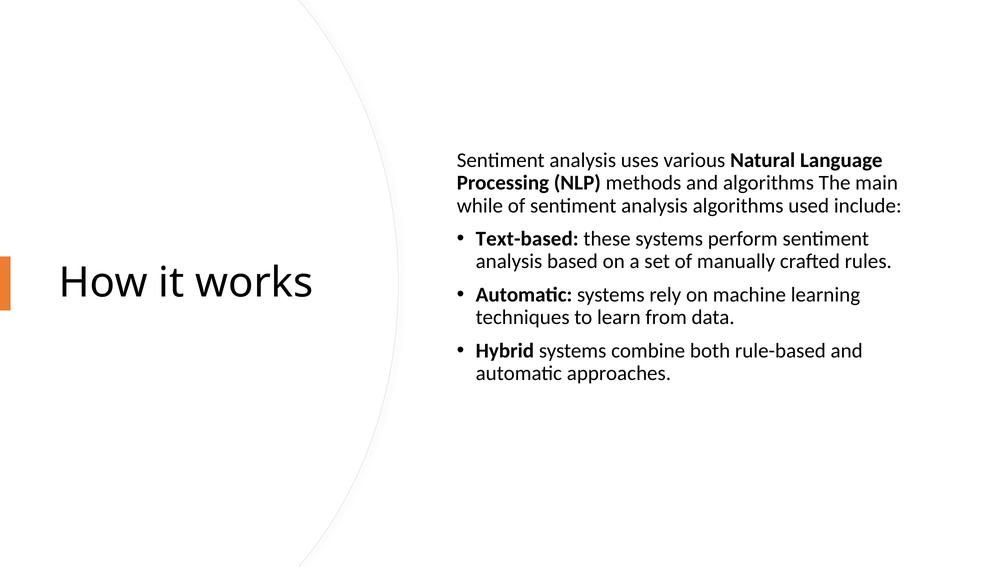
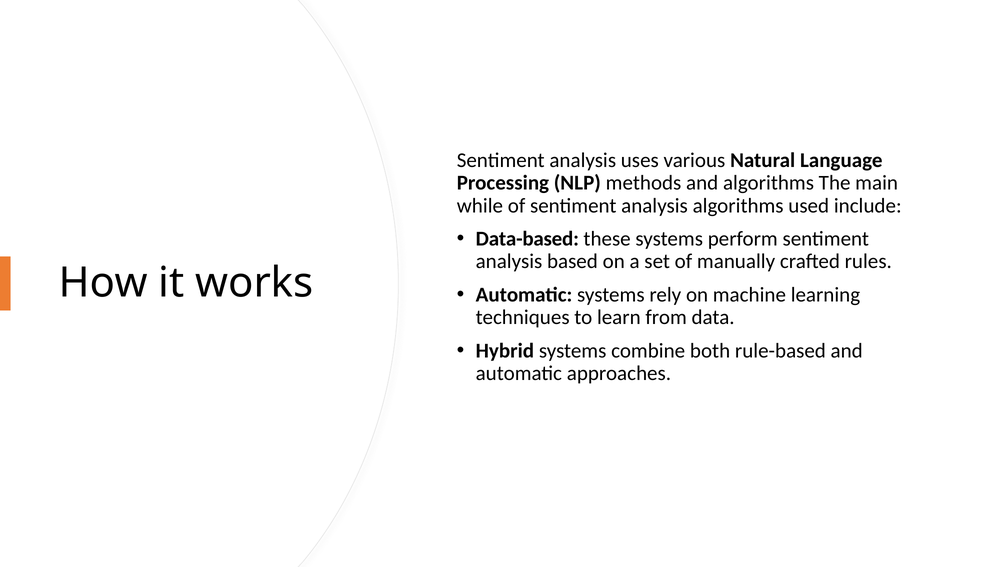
Text-based: Text-based -> Data-based
